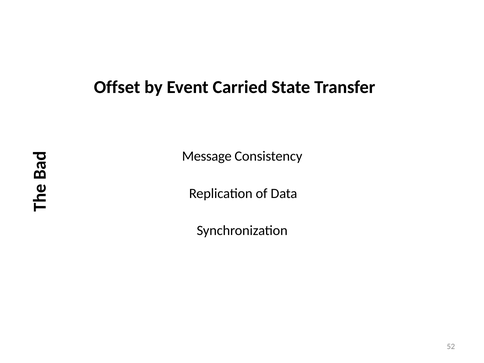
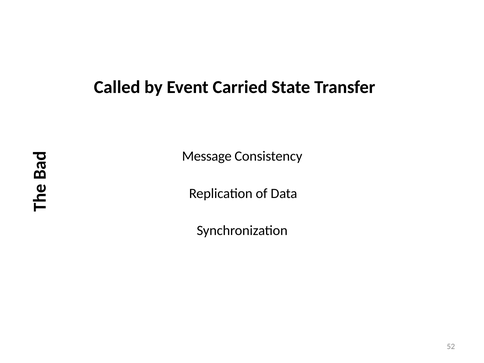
Offset: Offset -> Called
